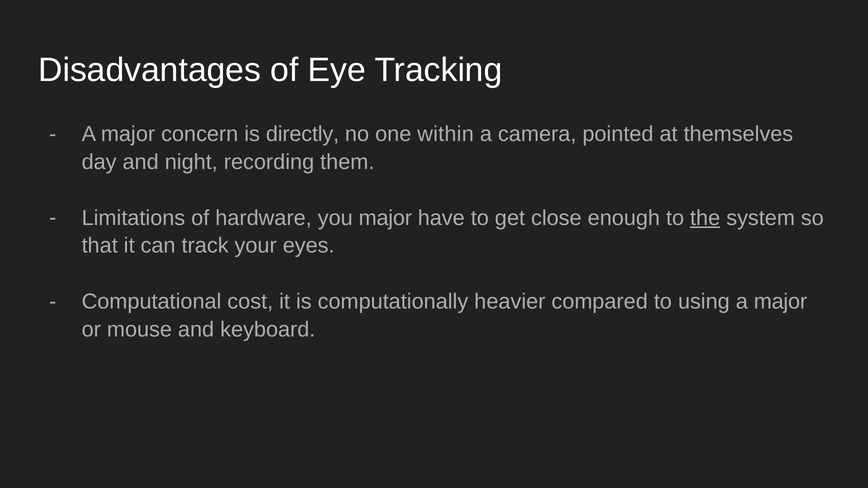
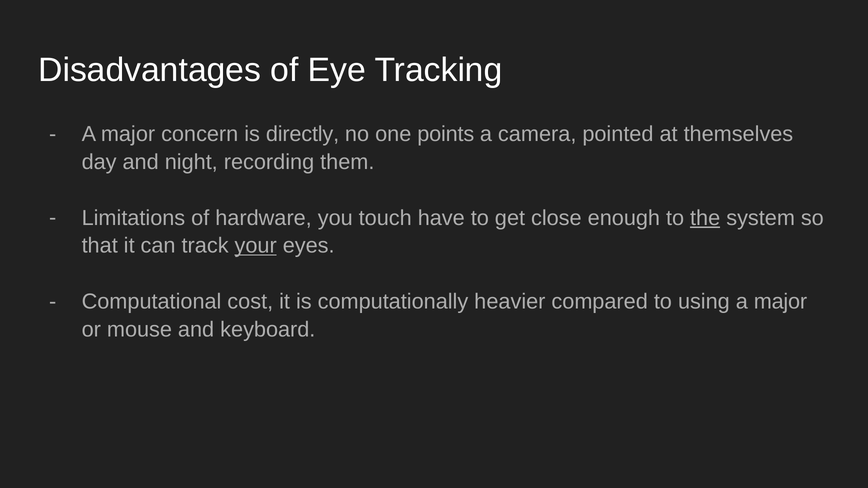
within: within -> points
you major: major -> touch
your underline: none -> present
